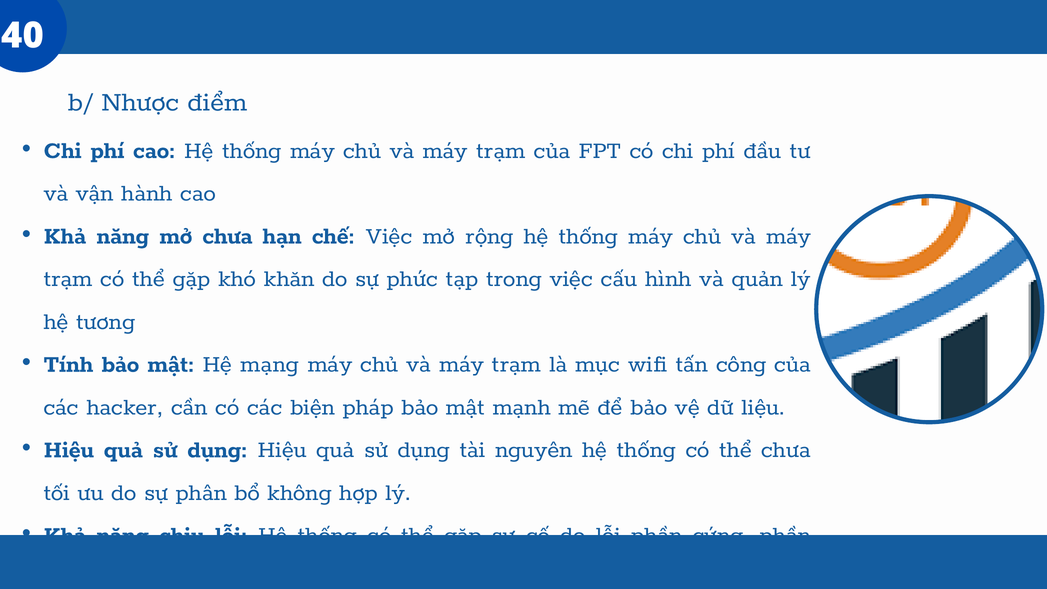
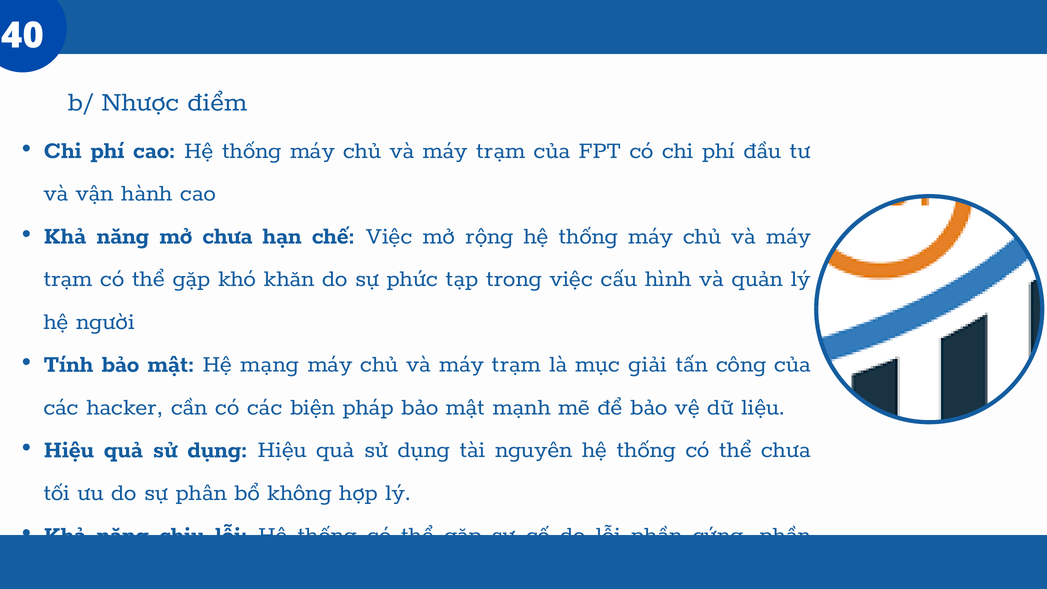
hệ tương: tương -> người
wifi: wifi -> giải
